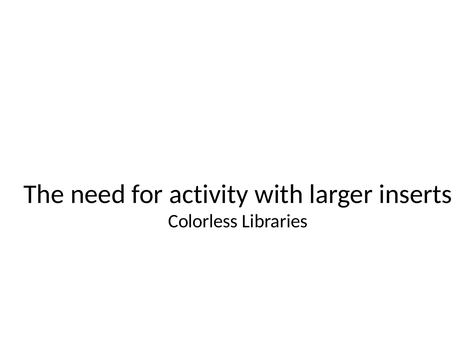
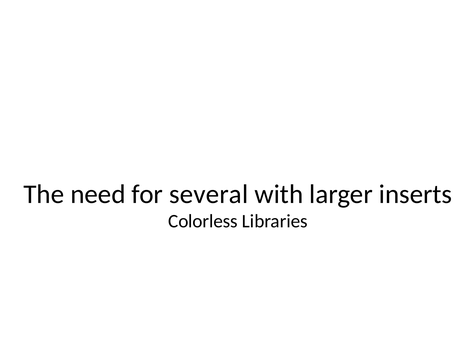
activity: activity -> several
